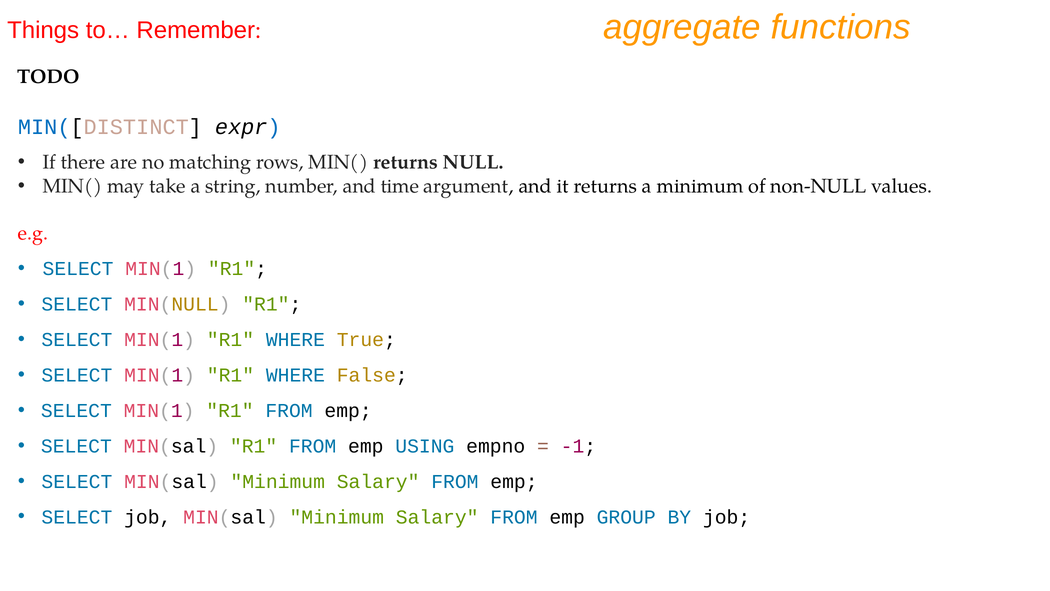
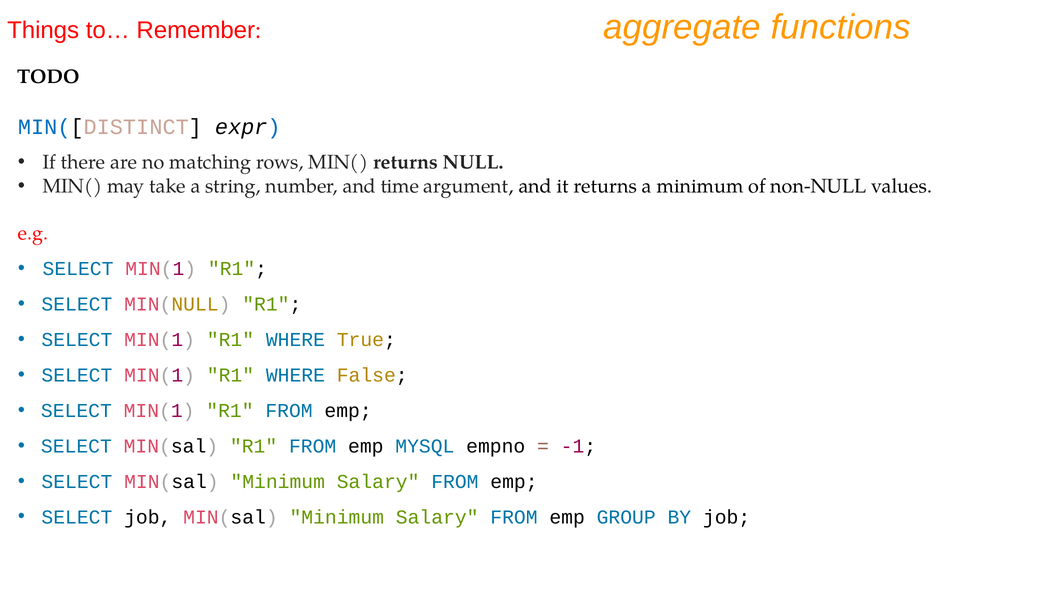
USING: USING -> MYSQL
